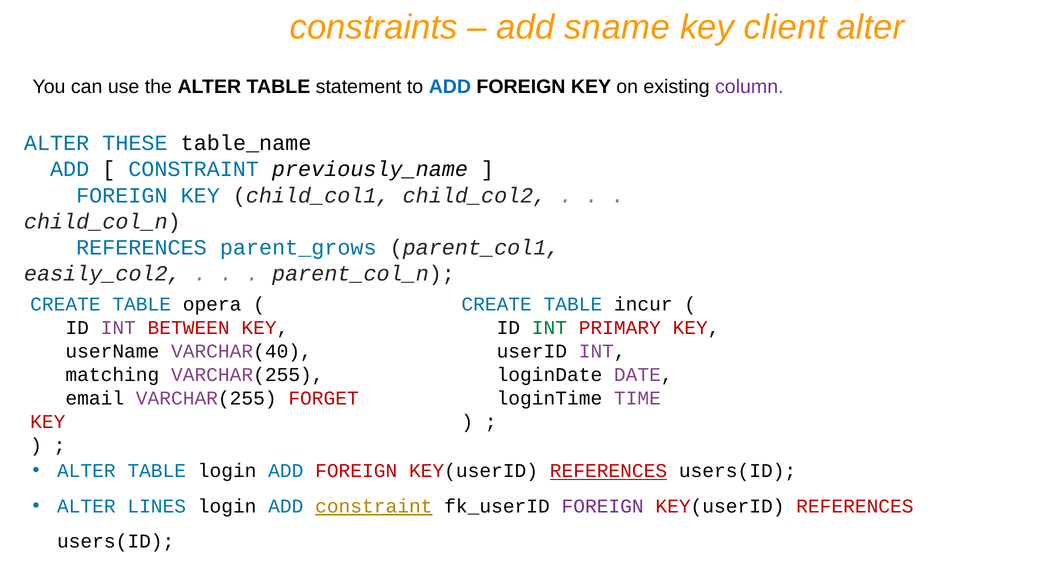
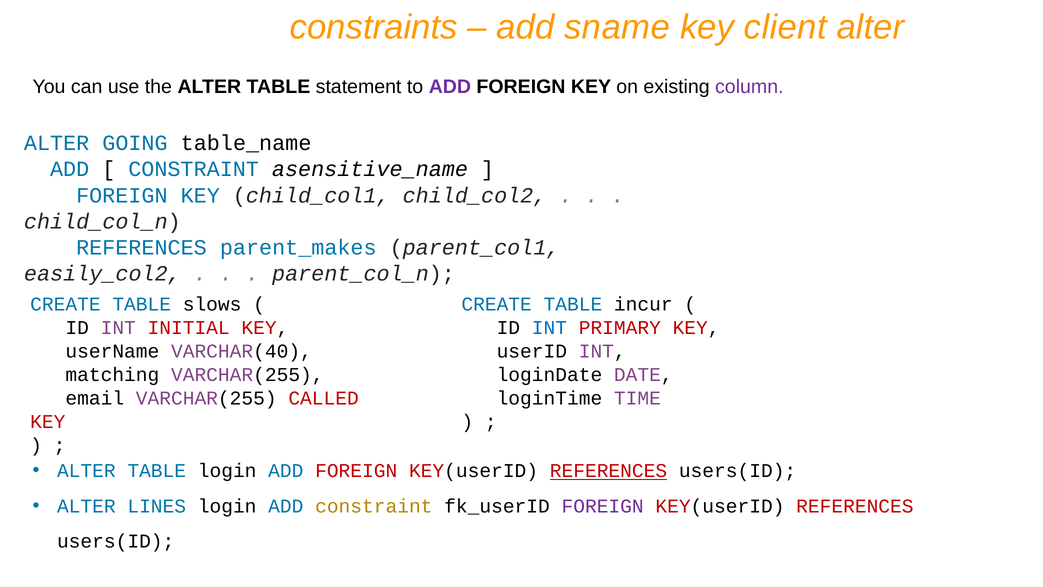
ADD at (450, 87) colour: blue -> purple
THESE: THESE -> GOING
previously_name: previously_name -> asensitive_name
parent_grows: parent_grows -> parent_makes
opera: opera -> slows
BETWEEN: BETWEEN -> INITIAL
INT at (549, 328) colour: green -> blue
FORGET: FORGET -> CALLED
constraint at (374, 506) underline: present -> none
